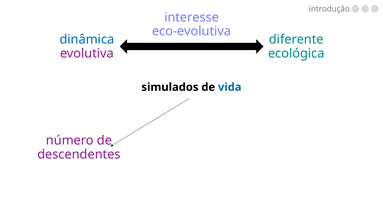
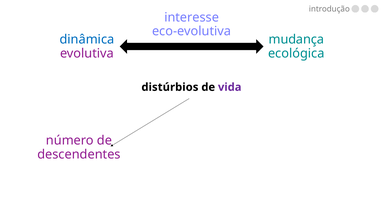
diferente: diferente -> mudança
simulados: simulados -> distúrbios
vida colour: blue -> purple
